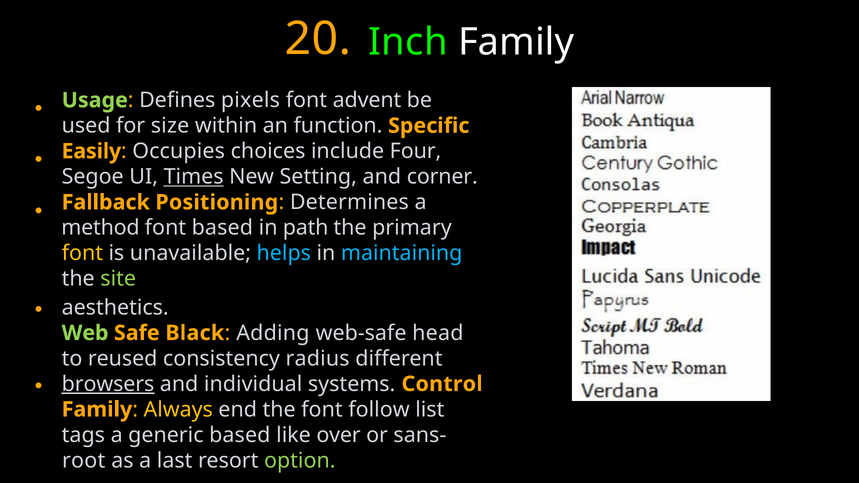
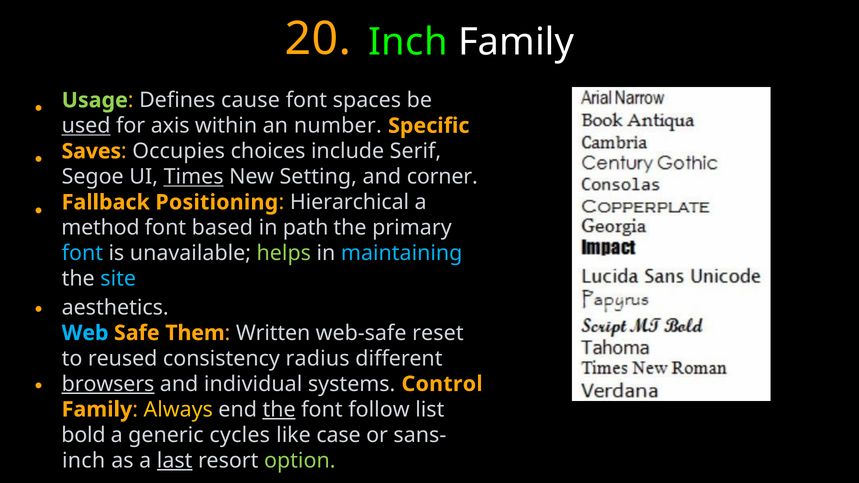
pixels: pixels -> cause
advent: advent -> spaces
used underline: none -> present
size: size -> axis
function: function -> number
Easily: Easily -> Saves
Four: Four -> Serif
Determines: Determines -> Hierarchical
font at (82, 253) colour: yellow -> light blue
helps colour: light blue -> light green
site colour: light green -> light blue
Web colour: light green -> light blue
Black: Black -> Them
Adding: Adding -> Written
head: head -> reset
the at (279, 410) underline: none -> present
tags: tags -> bold
generic based: based -> cycles
over: over -> case
root at (84, 461): root -> inch
last underline: none -> present
